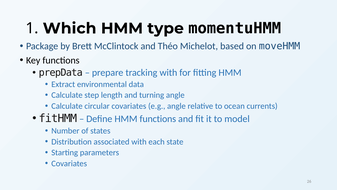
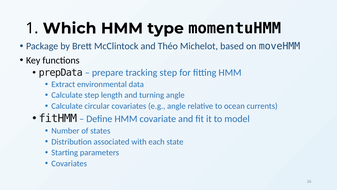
tracking with: with -> step
HMM functions: functions -> covariate
